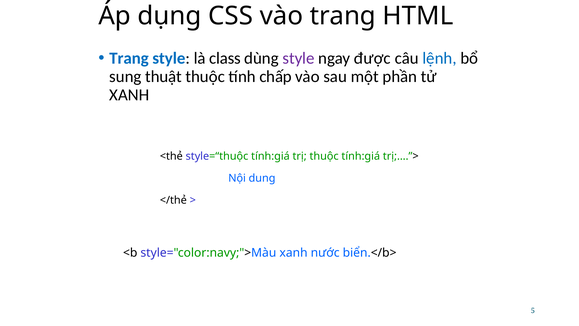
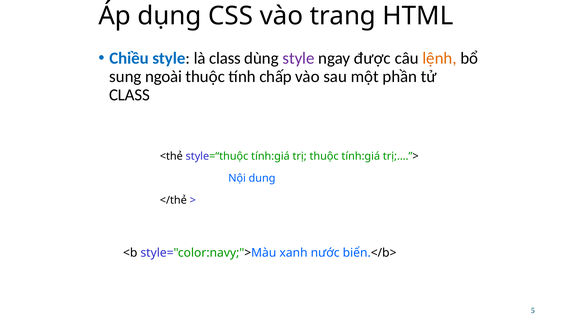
Trang at (129, 58): Trang -> Chiều
lệnh colour: blue -> orange
thuật: thuật -> ngoài
XANH at (129, 95): XANH -> CLASS
